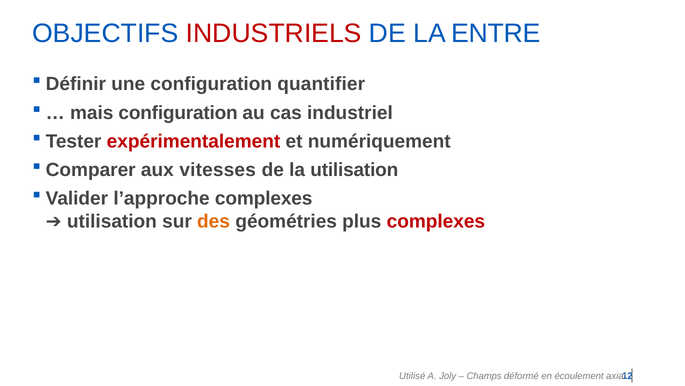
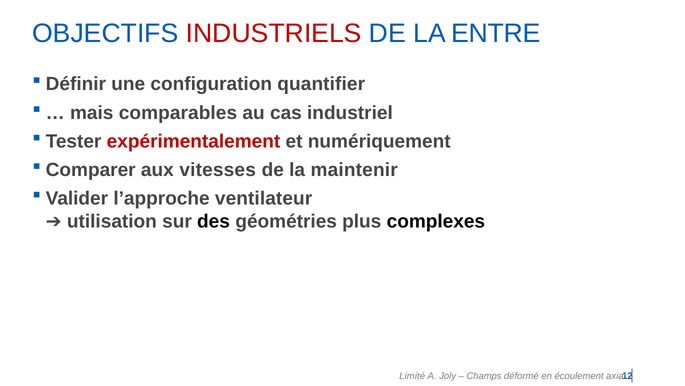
mais configuration: configuration -> comparables
la utilisation: utilisation -> maintenir
l’approche complexes: complexes -> ventilateur
des colour: orange -> black
complexes at (436, 221) colour: red -> black
Utilisé: Utilisé -> Limité
